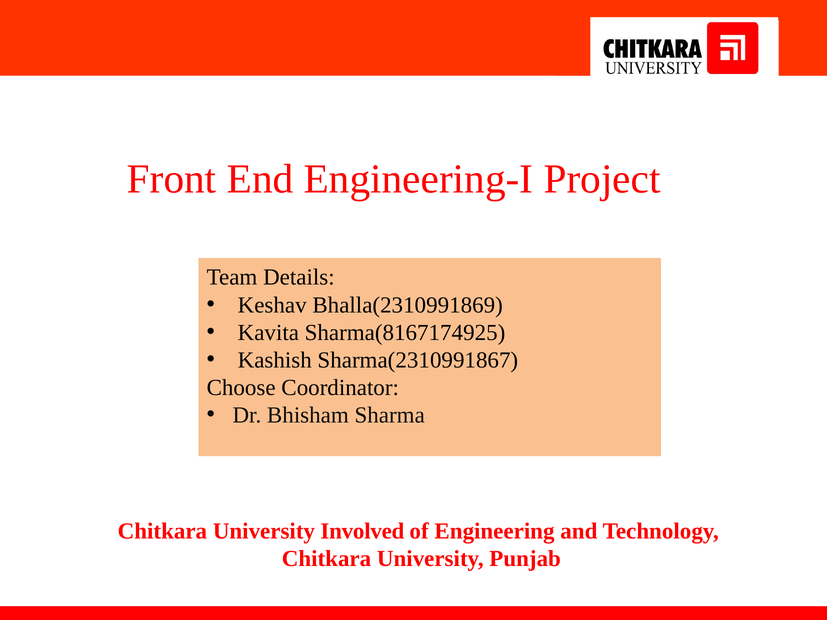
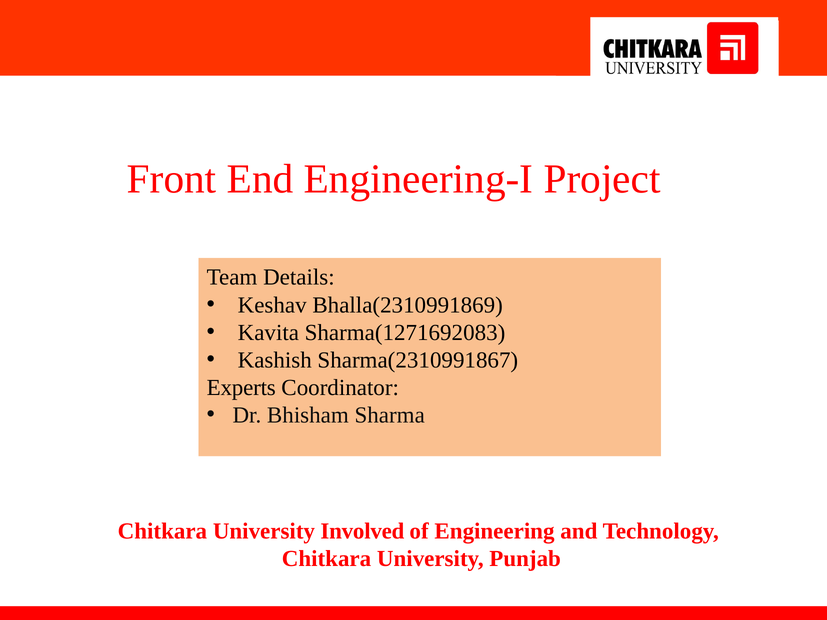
Sharma(8167174925: Sharma(8167174925 -> Sharma(1271692083
Choose: Choose -> Experts
